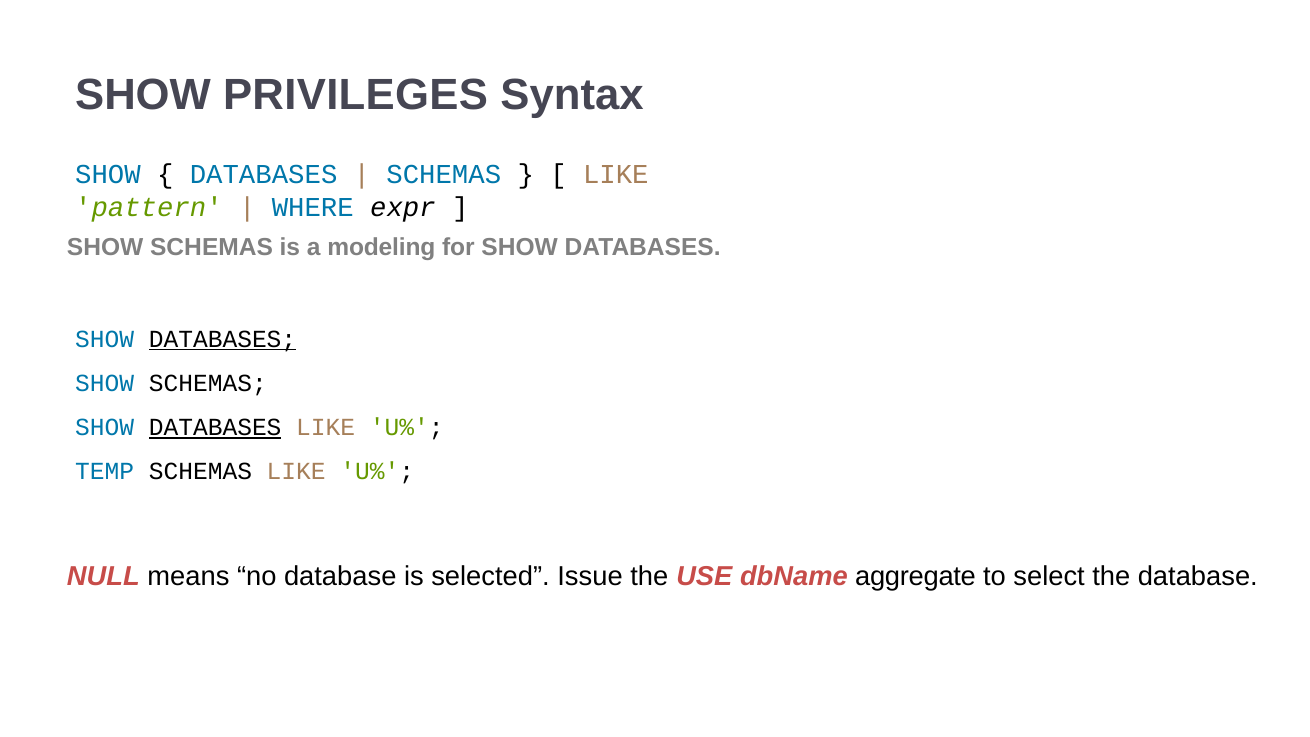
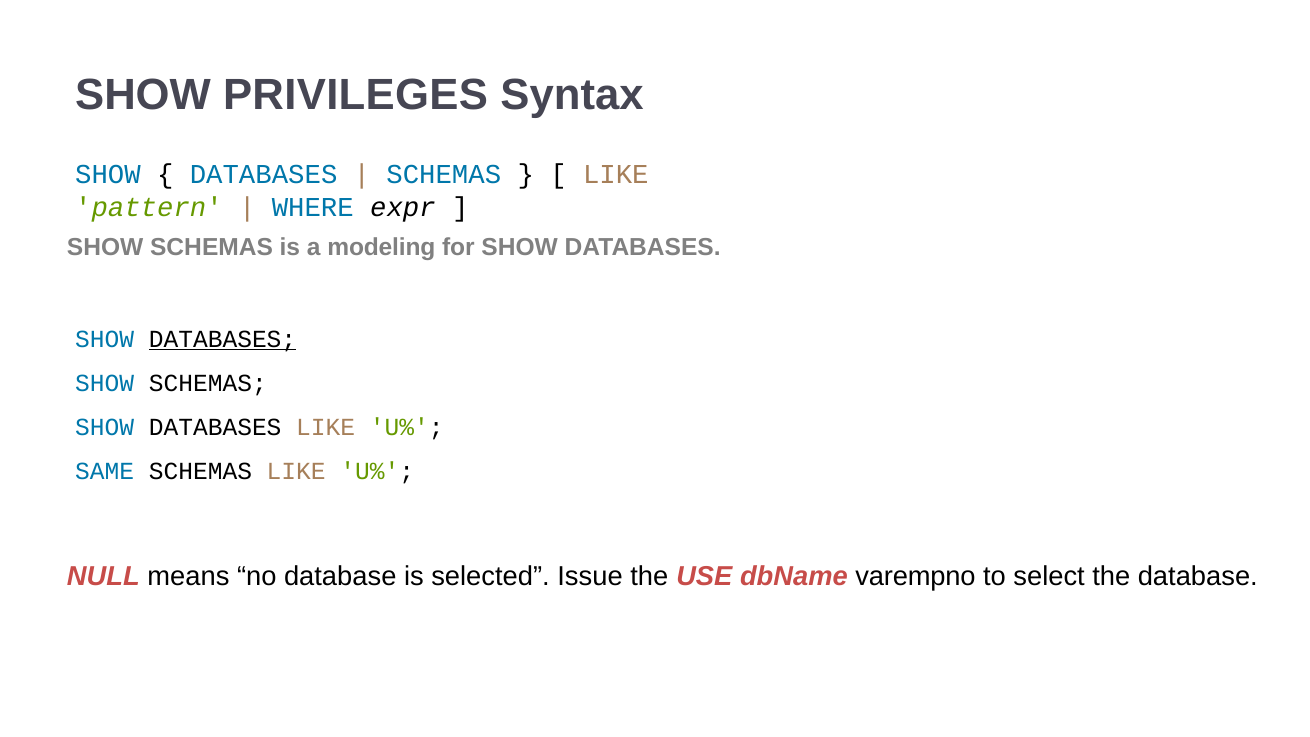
DATABASES at (215, 427) underline: present -> none
TEMP: TEMP -> SAME
aggregate: aggregate -> varempno
